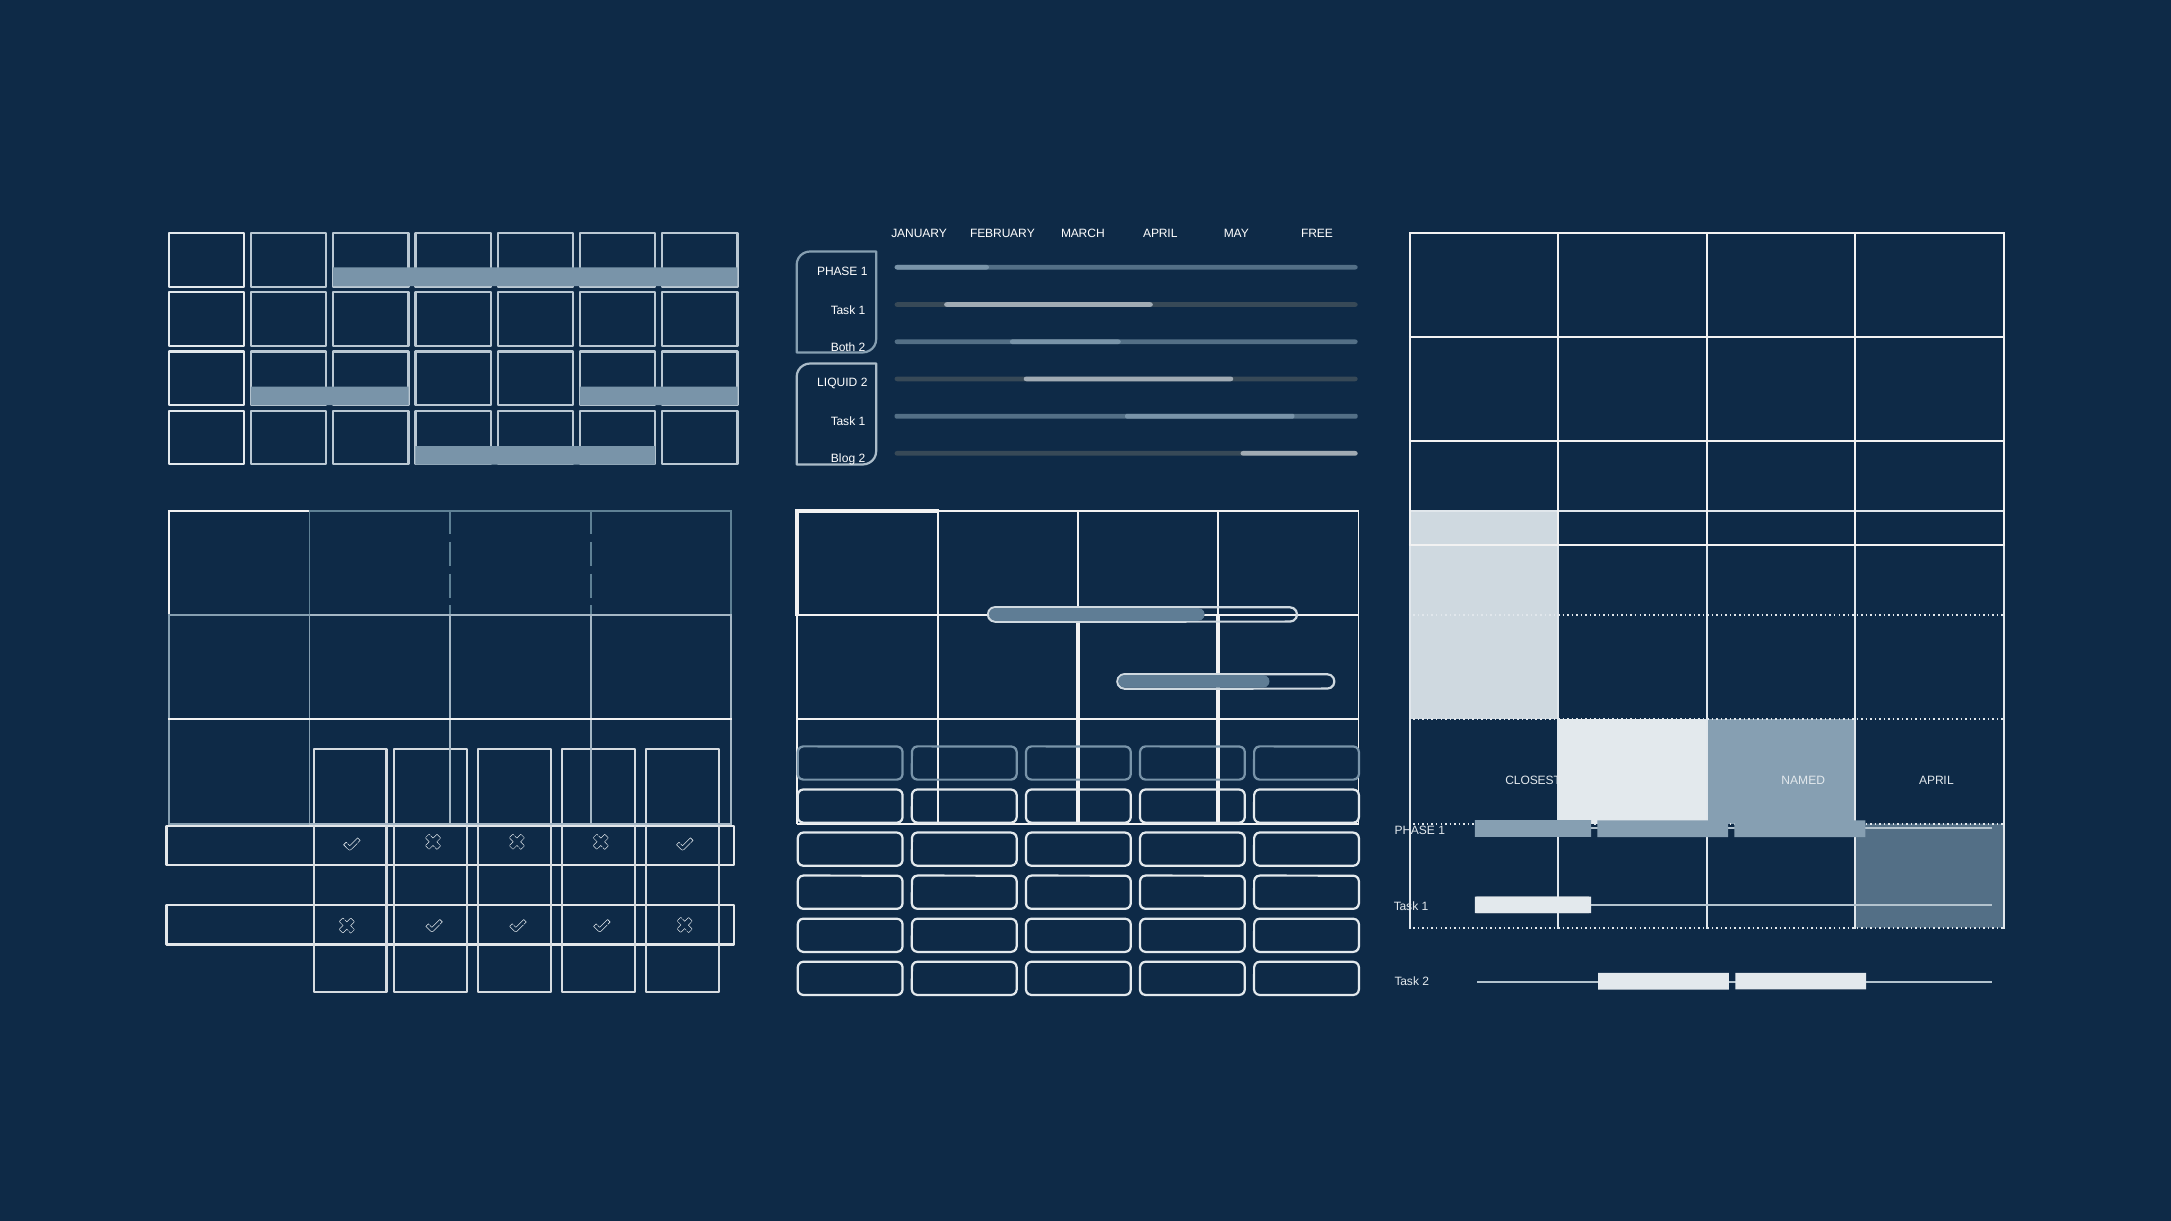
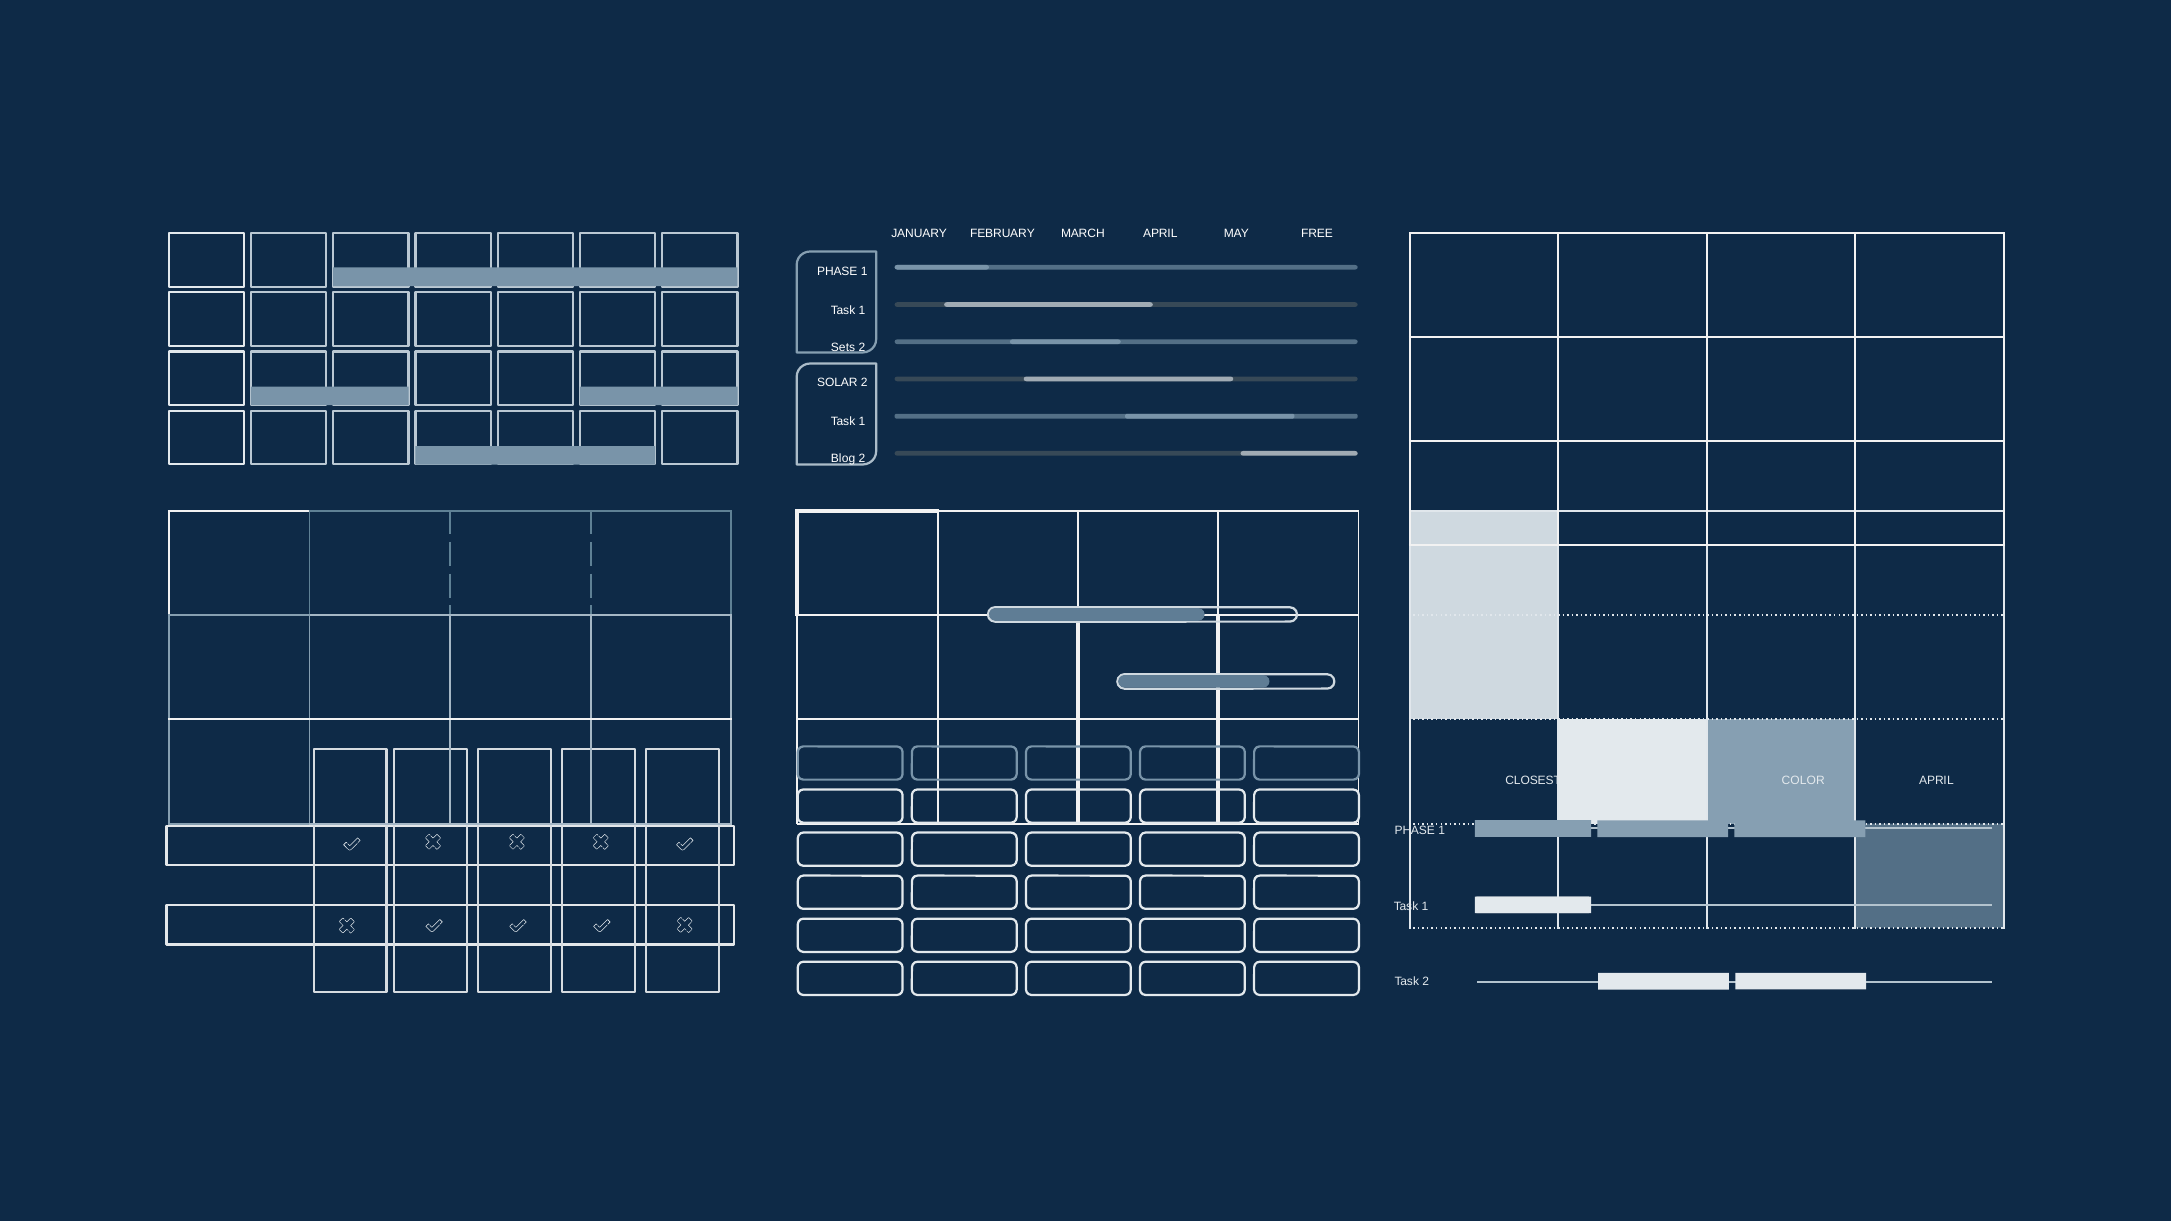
Both: Both -> Sets
LIQUID: LIQUID -> SOLAR
NAMED: NAMED -> COLOR
